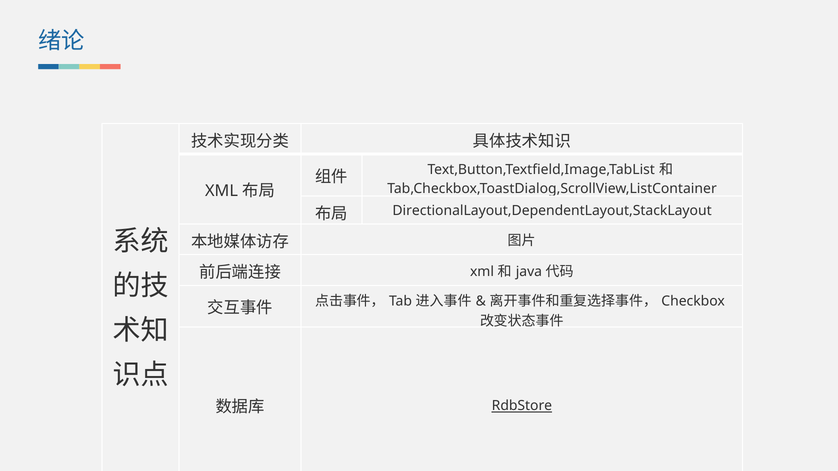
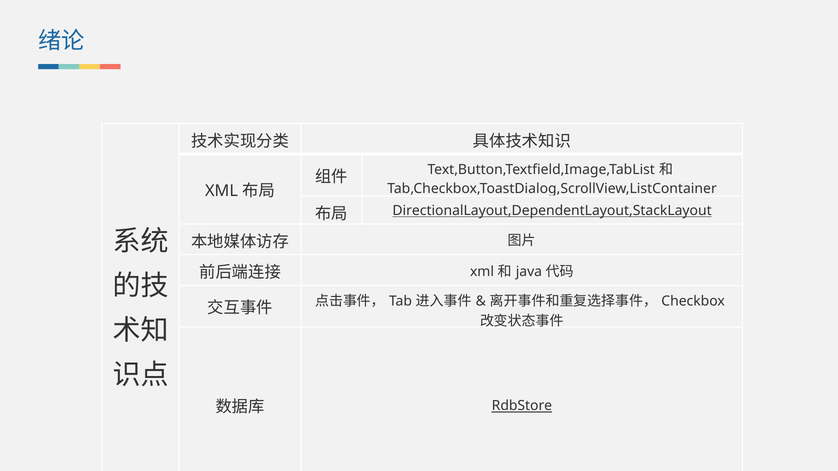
DirectionalLayout,DependentLayout,StackLayout underline: none -> present
